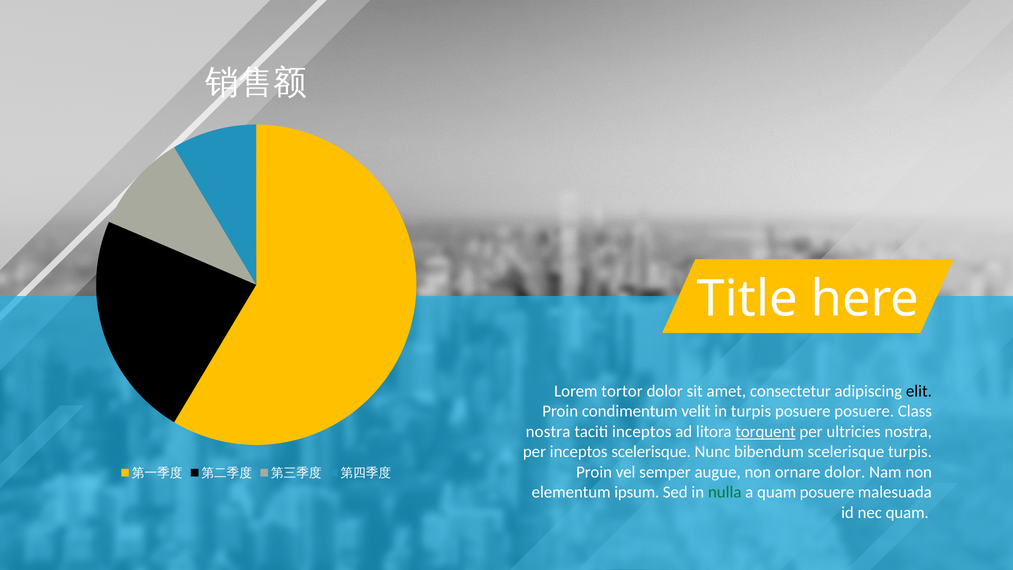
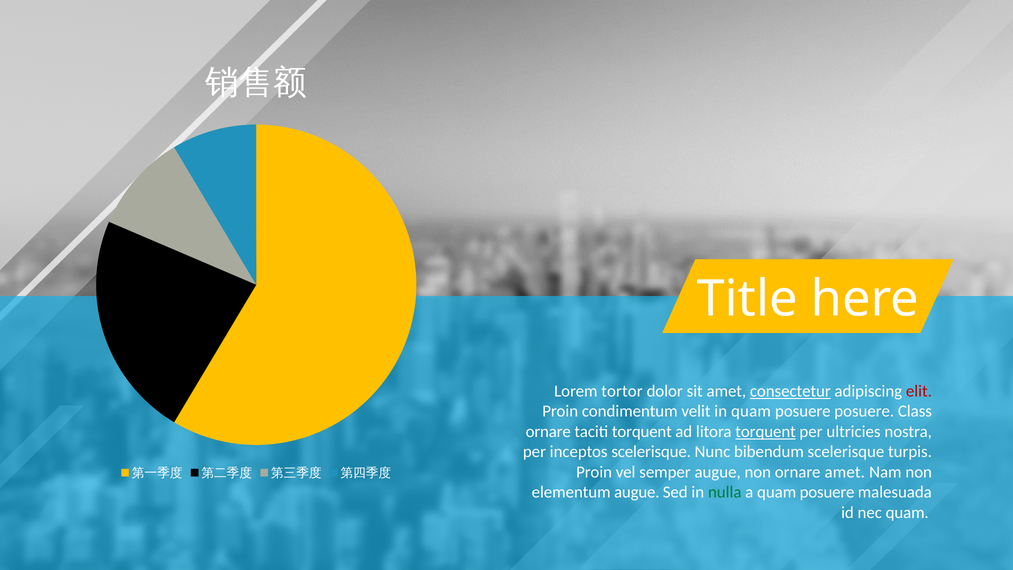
consectetur underline: none -> present
elit colour: black -> red
in turpis: turpis -> quam
nostra at (548, 431): nostra -> ornare
taciti inceptos: inceptos -> torquent
ornare dolor: dolor -> amet
elementum ipsum: ipsum -> augue
